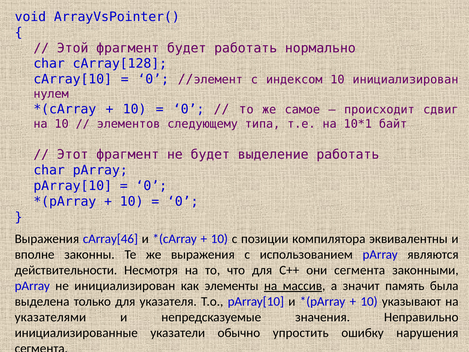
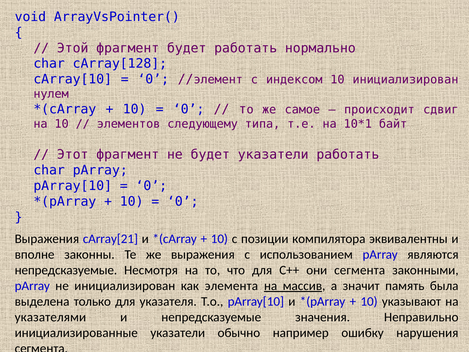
будет выделение: выделение -> указатели
cArray[46: cArray[46 -> cArray[21
действительности at (66, 270): действительности -> непредсказуемые
элементы: элементы -> элемента
упростить: упростить -> например
